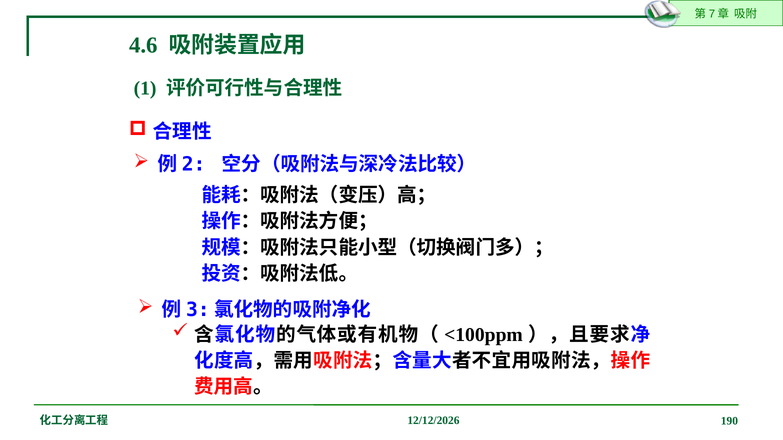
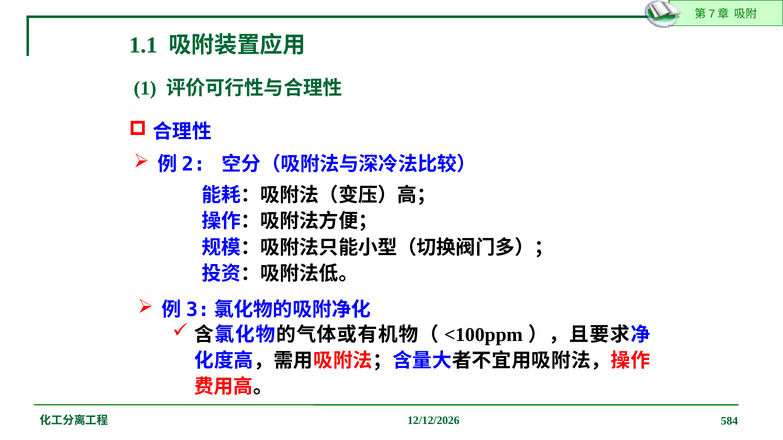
4.6: 4.6 -> 1.1
190: 190 -> 584
